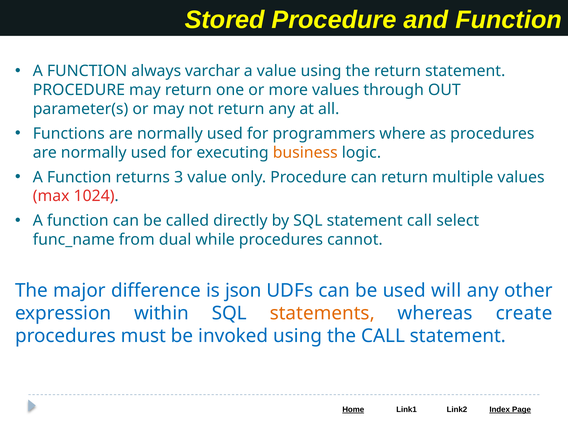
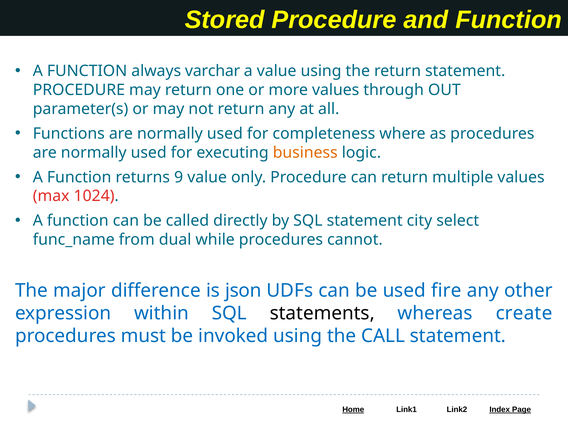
programmers: programmers -> completeness
3: 3 -> 9
statement call: call -> city
will: will -> fire
statements colour: orange -> black
